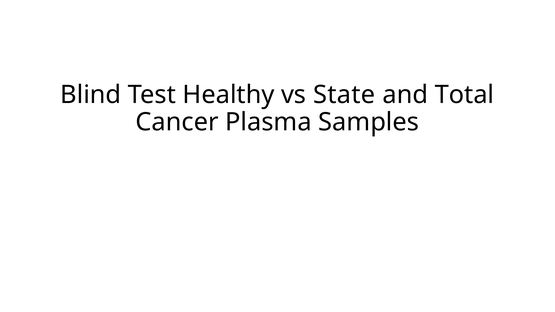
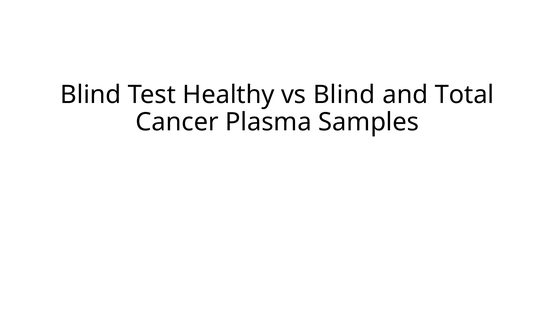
vs State: State -> Blind
